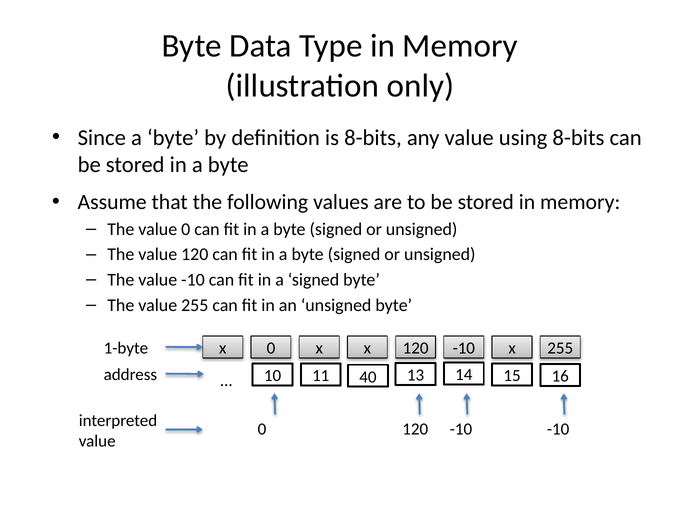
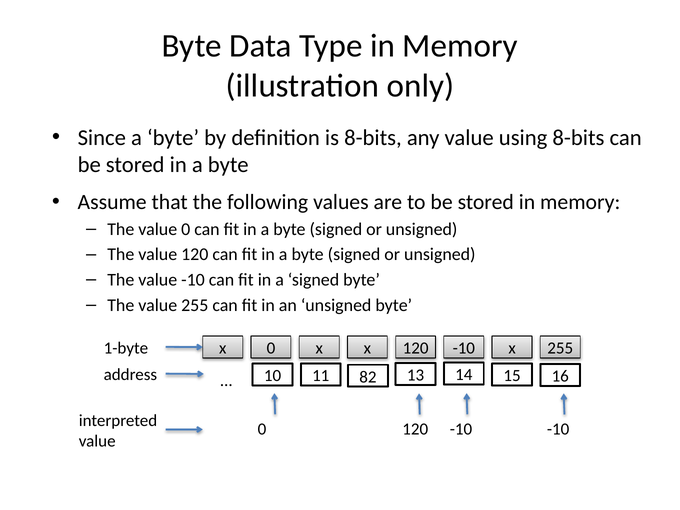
40: 40 -> 82
